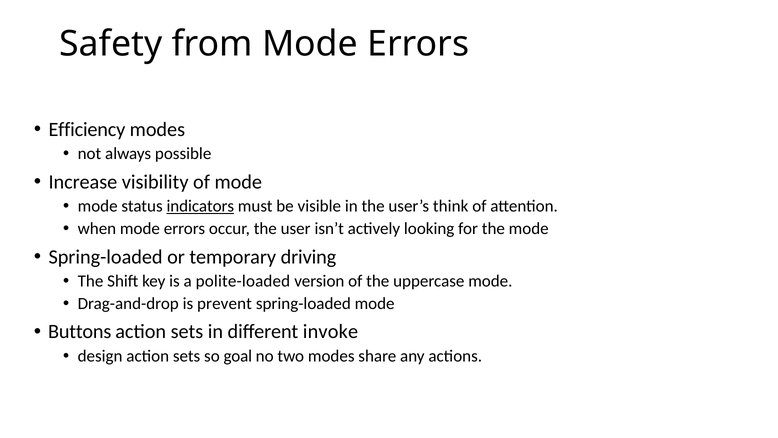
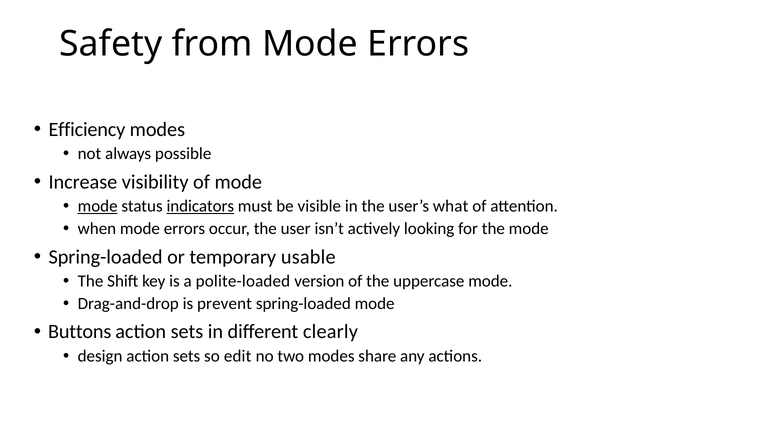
mode at (98, 206) underline: none -> present
think: think -> what
driving: driving -> usable
invoke: invoke -> clearly
goal: goal -> edit
